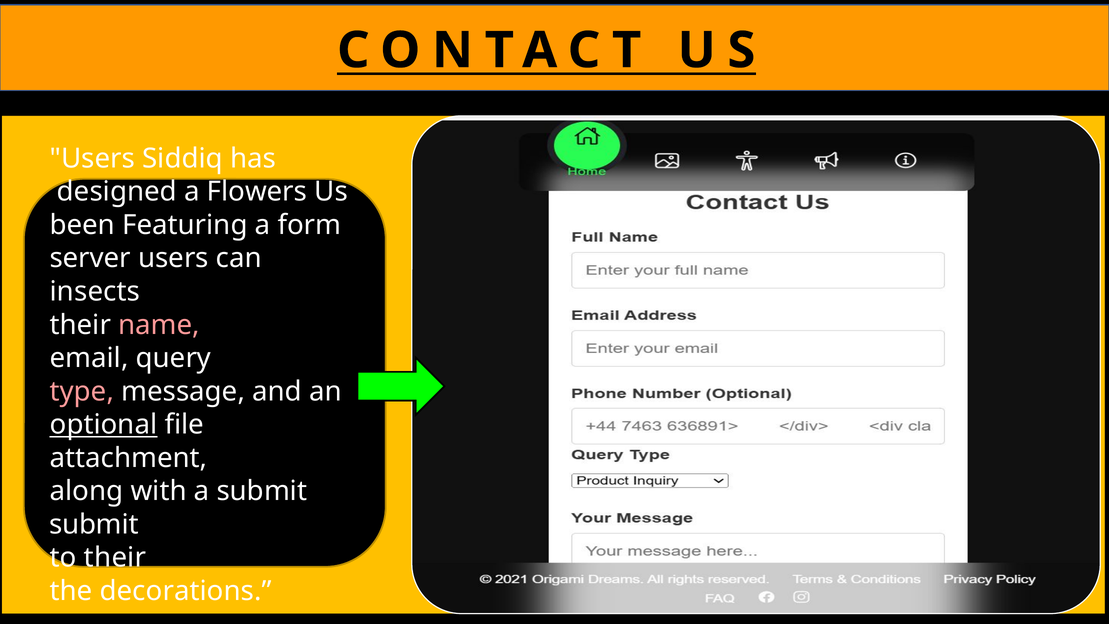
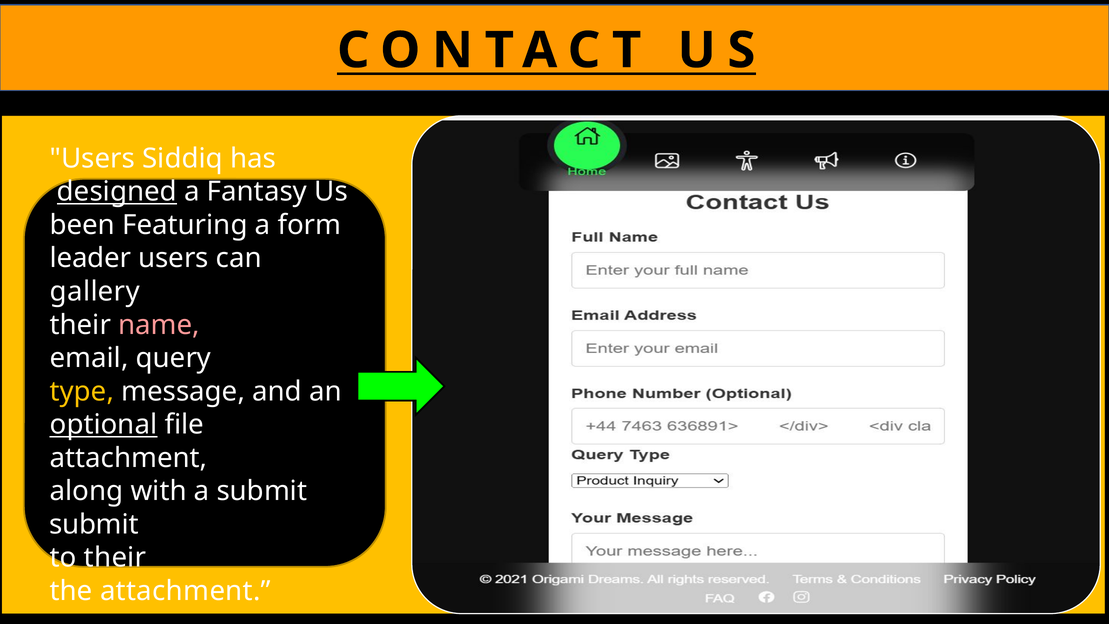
designed underline: none -> present
Flowers: Flowers -> Fantasy
server: server -> leader
insects: insects -> gallery
type colour: pink -> yellow
the decorations: decorations -> attachment
